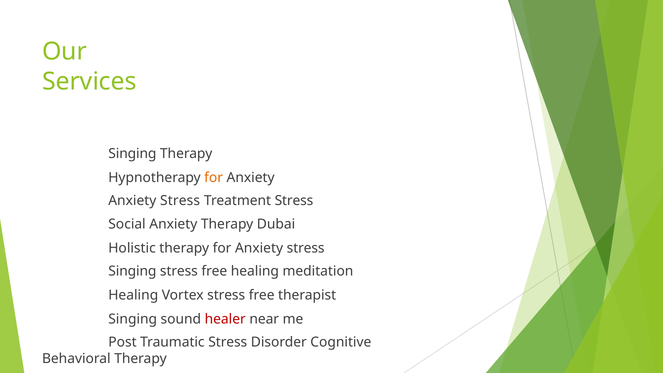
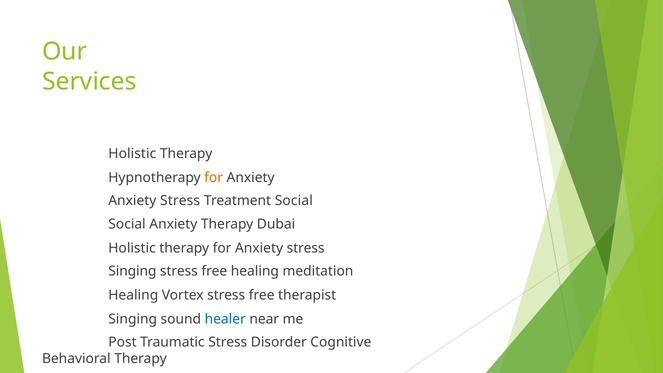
Singing at (132, 153): Singing -> Holistic
Treatment Stress: Stress -> Social
healer colour: red -> blue
